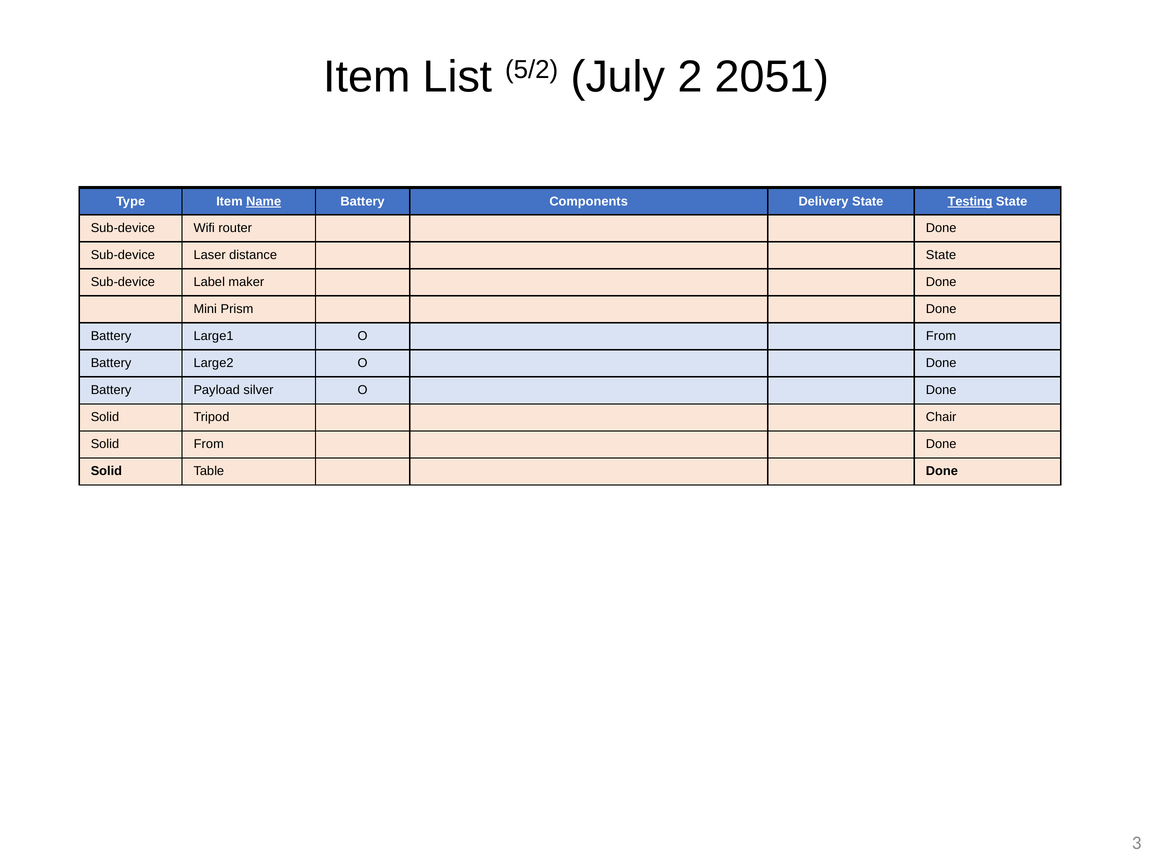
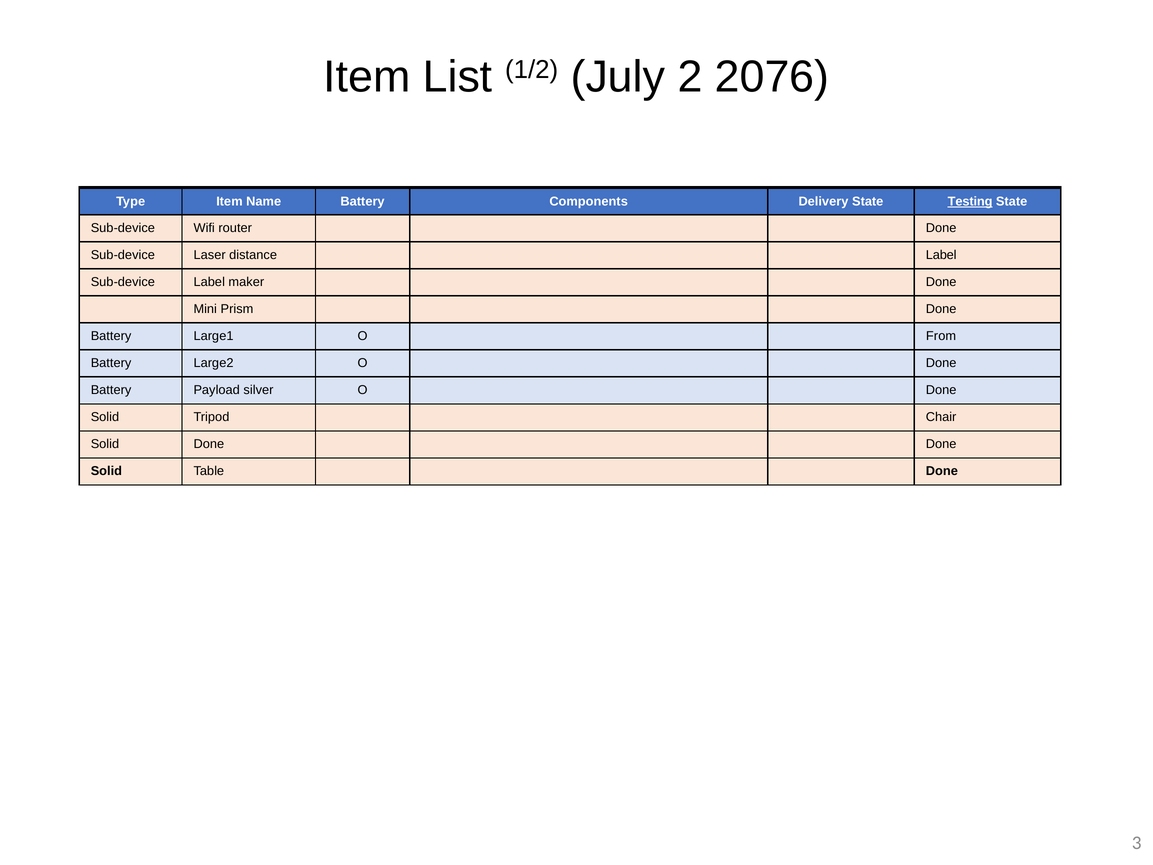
5/2: 5/2 -> 1/2
2051: 2051 -> 2076
Name underline: present -> none
distance State: State -> Label
Solid From: From -> Done
